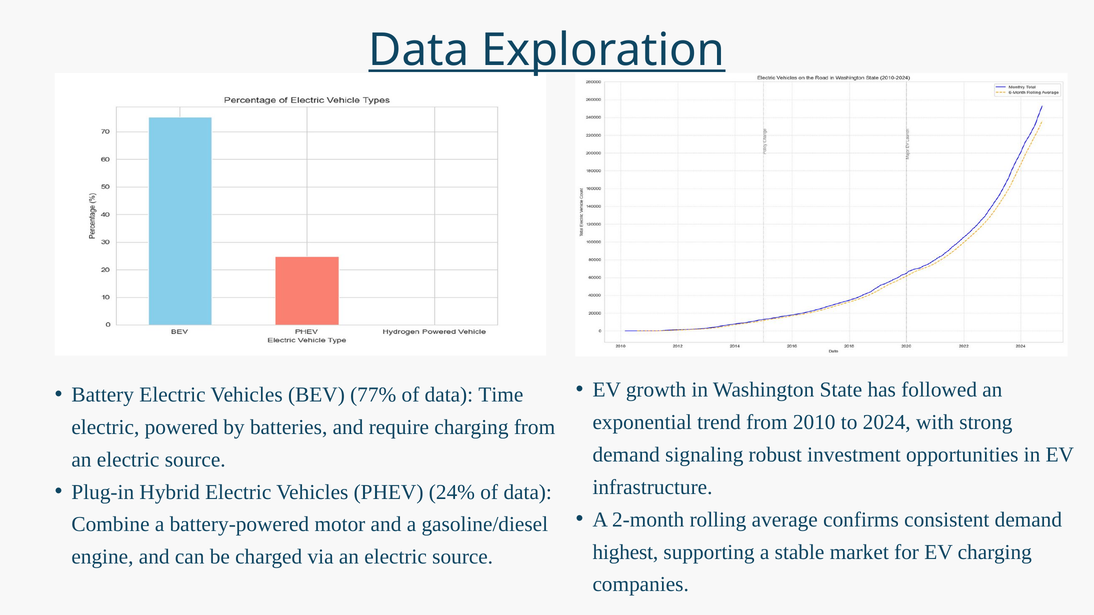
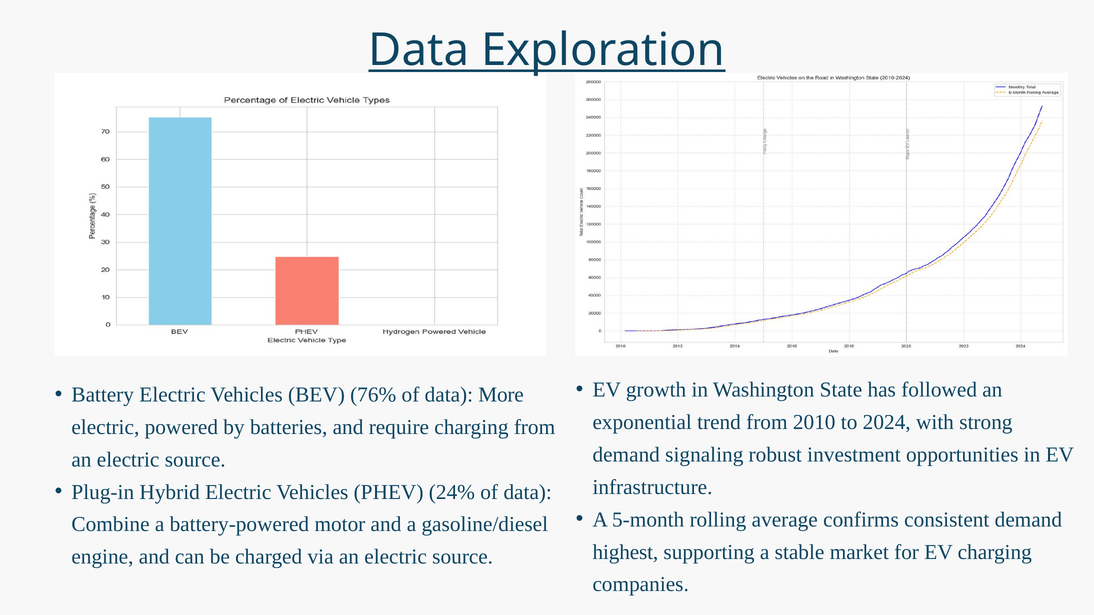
77%: 77% -> 76%
Time: Time -> More
2-month: 2-month -> 5-month
